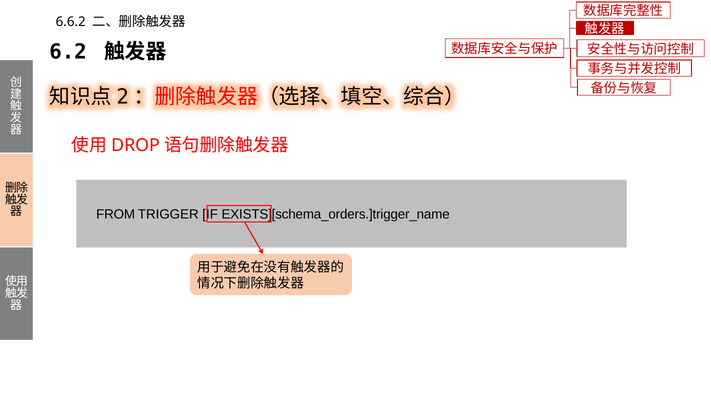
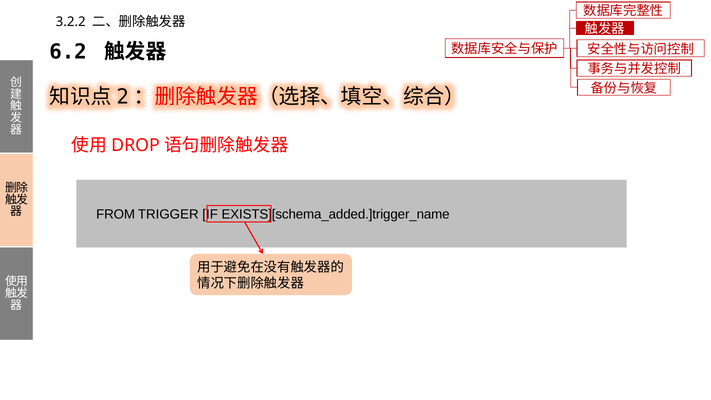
6.6.2: 6.6.2 -> 3.2.2
EXISTS][schema_orders.]trigger_name: EXISTS][schema_orders.]trigger_name -> EXISTS][schema_added.]trigger_name
